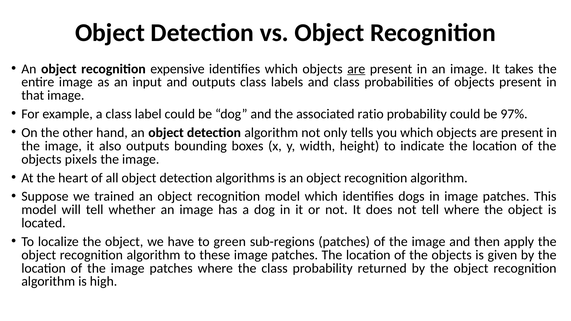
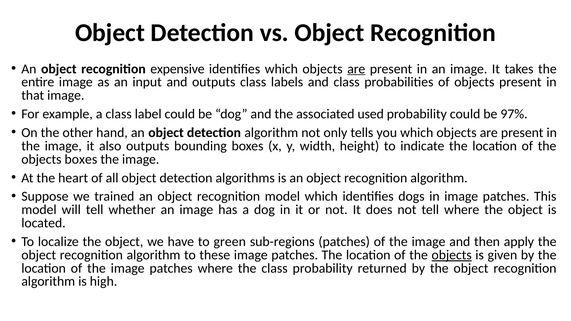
ratio: ratio -> used
objects pixels: pixels -> boxes
objects at (452, 255) underline: none -> present
